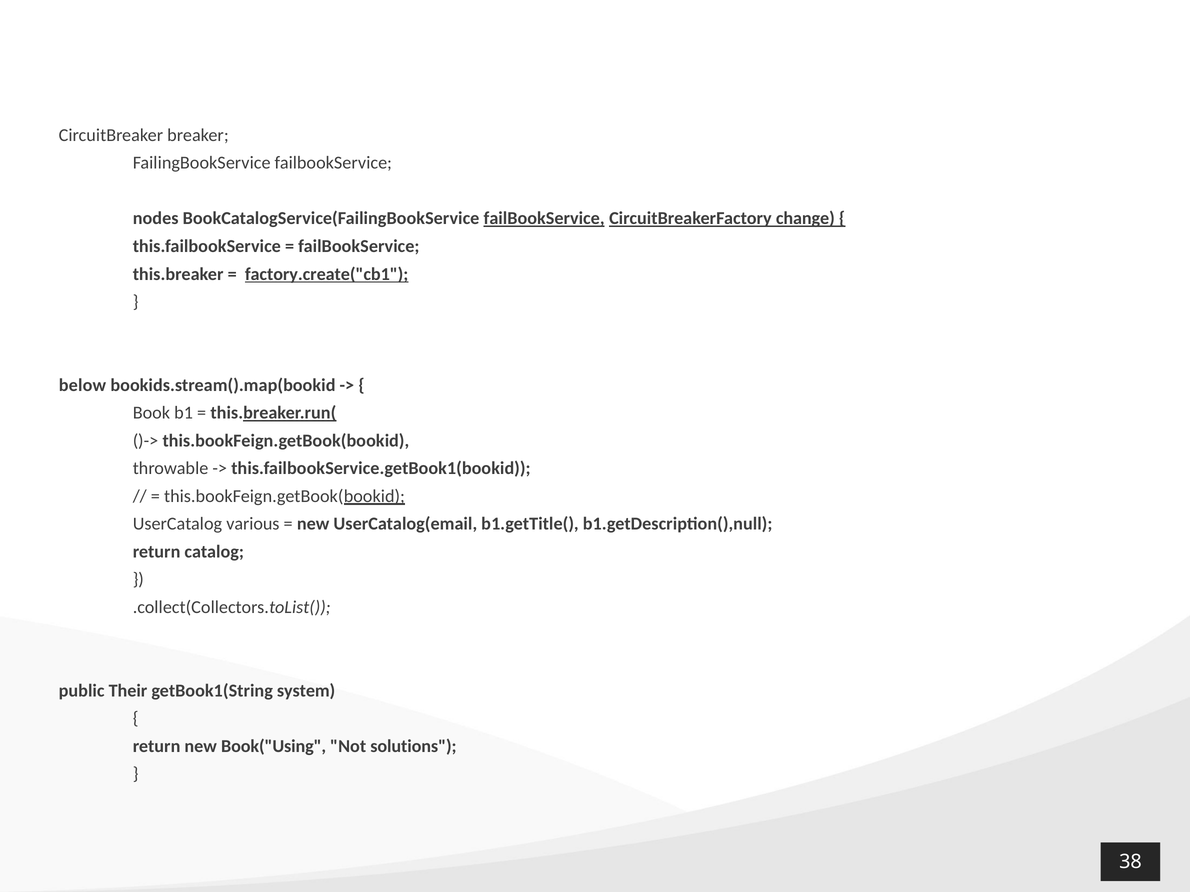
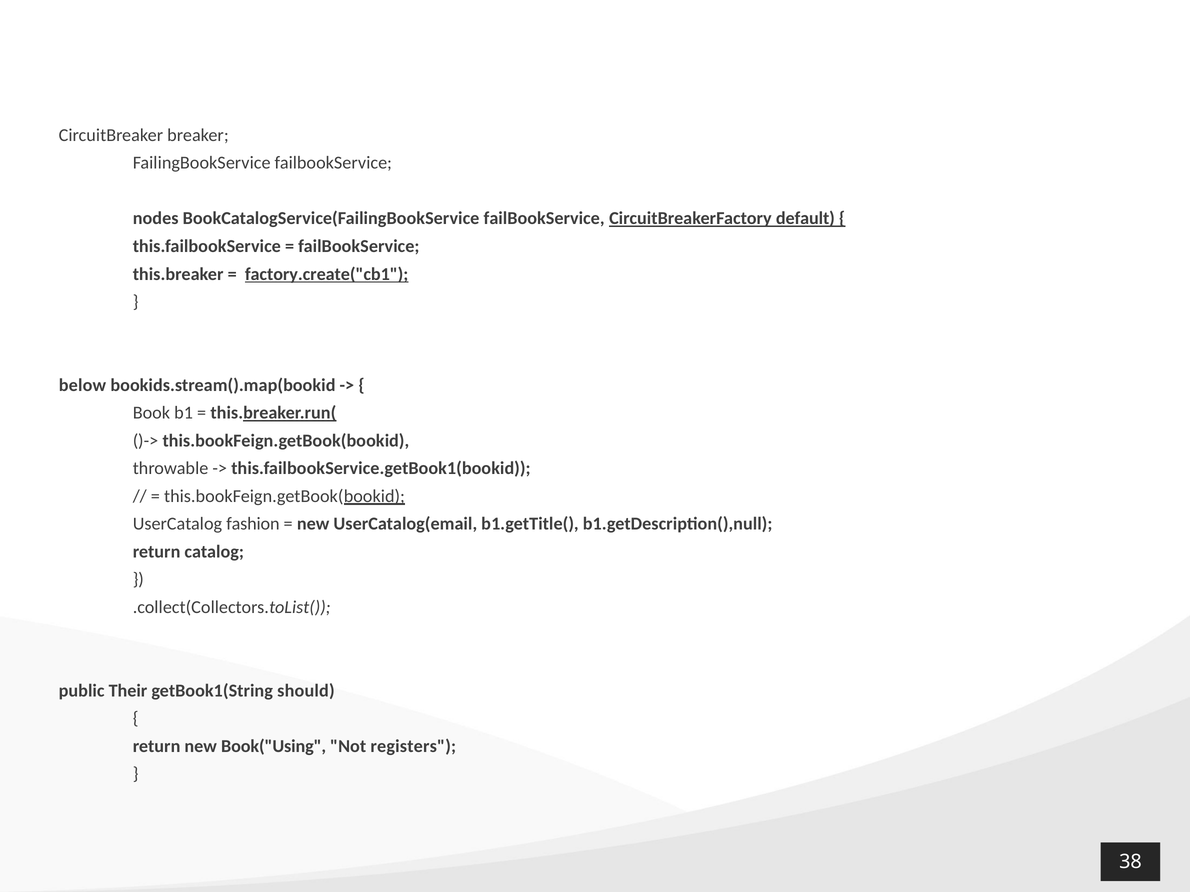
failBookService at (544, 219) underline: present -> none
change: change -> default
various: various -> fashion
system: system -> should
solutions: solutions -> registers
